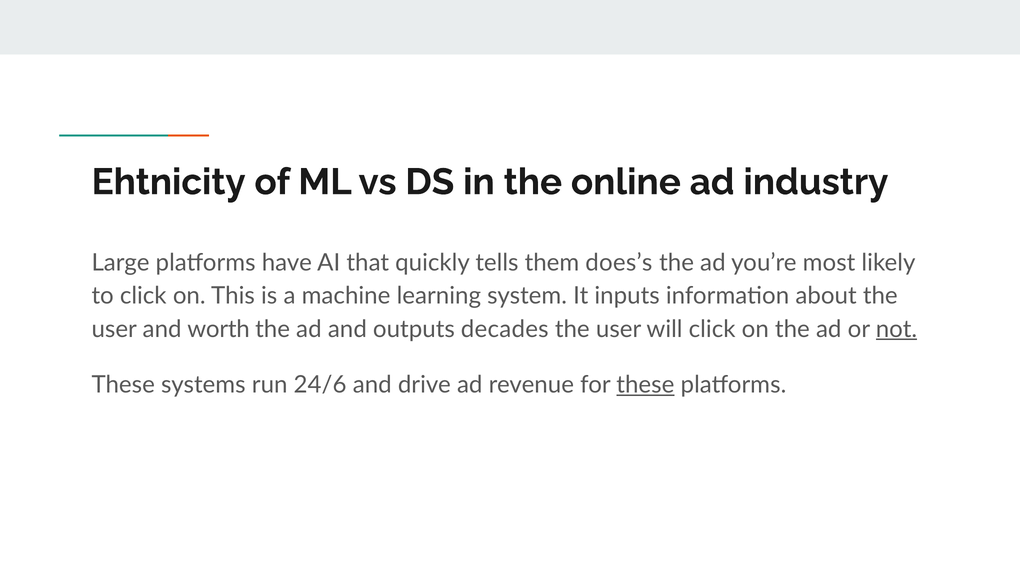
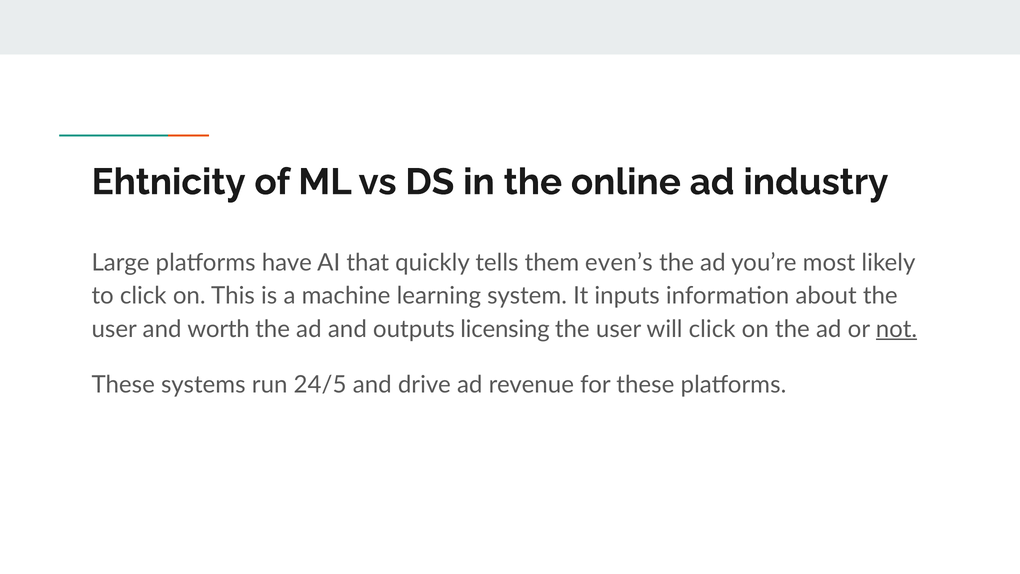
does’s: does’s -> even’s
decades: decades -> licensing
24/6: 24/6 -> 24/5
these at (645, 385) underline: present -> none
